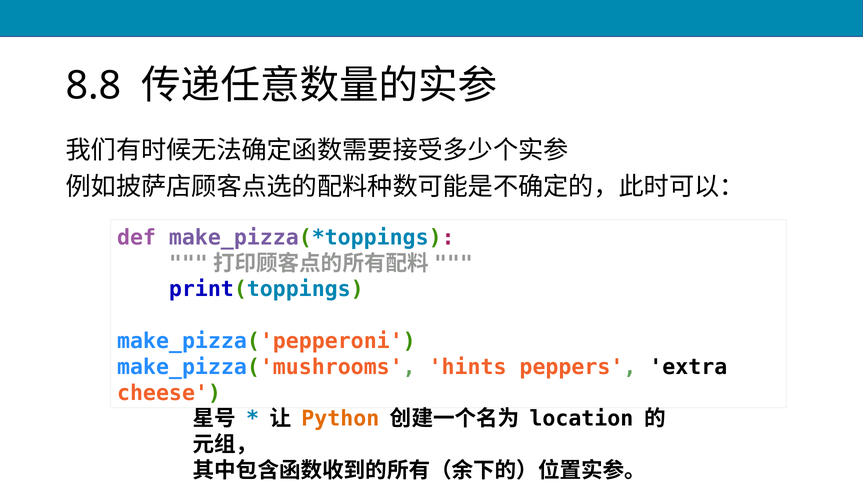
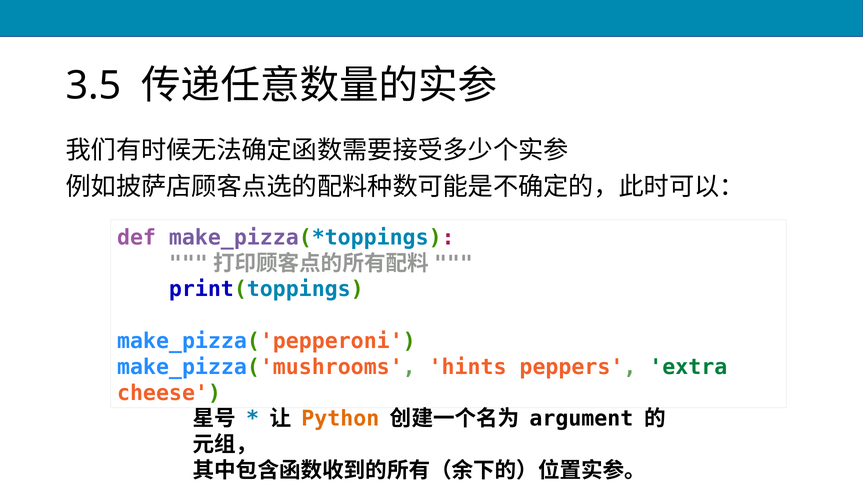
8.8: 8.8 -> 3.5
extra colour: black -> green
location: location -> argument
